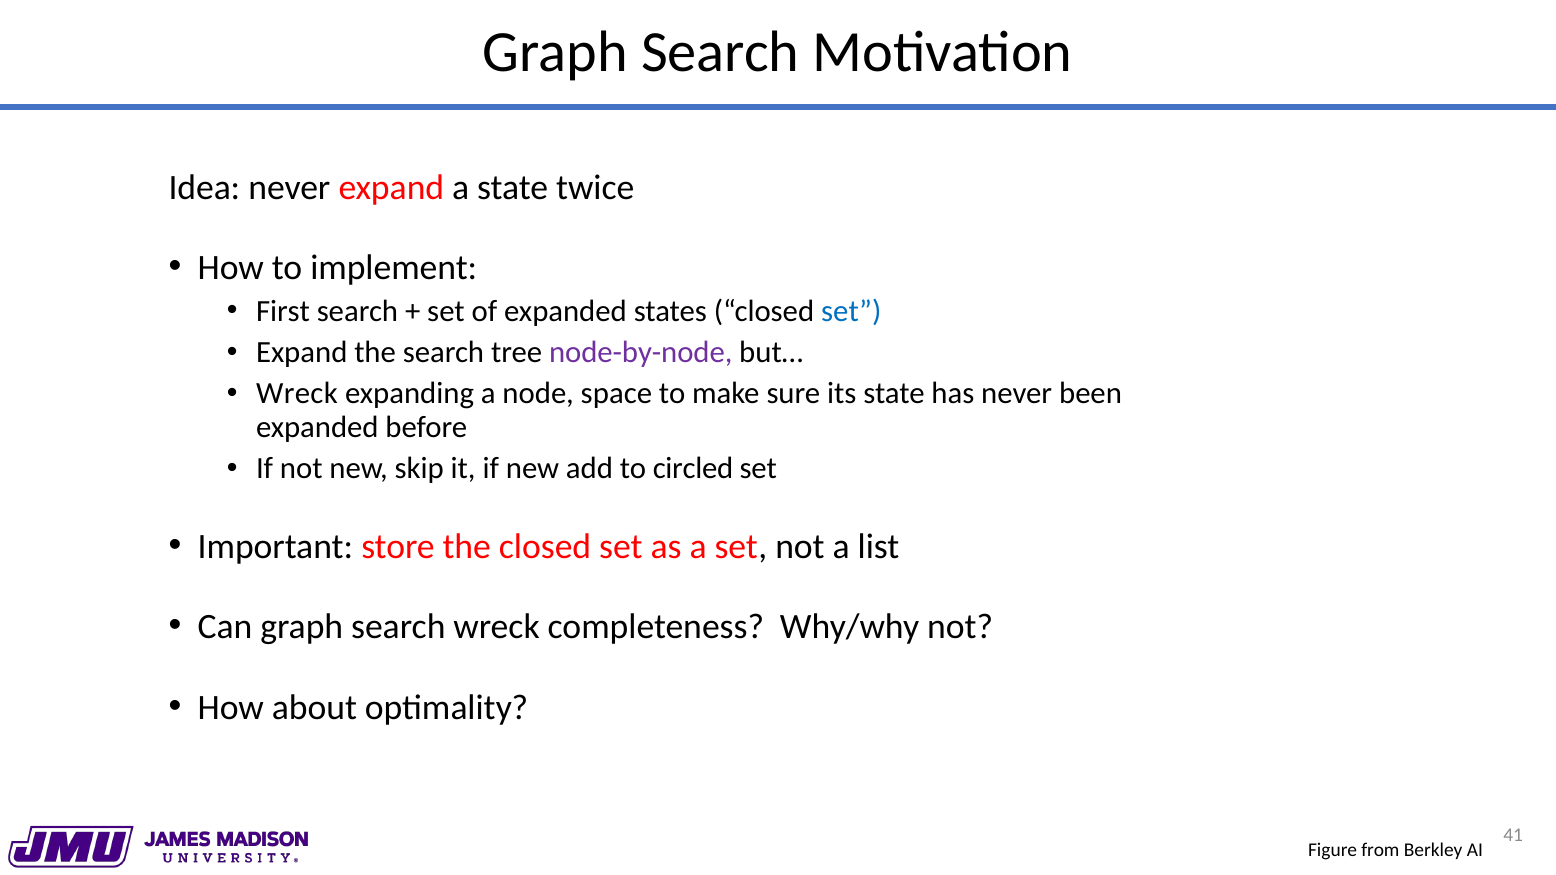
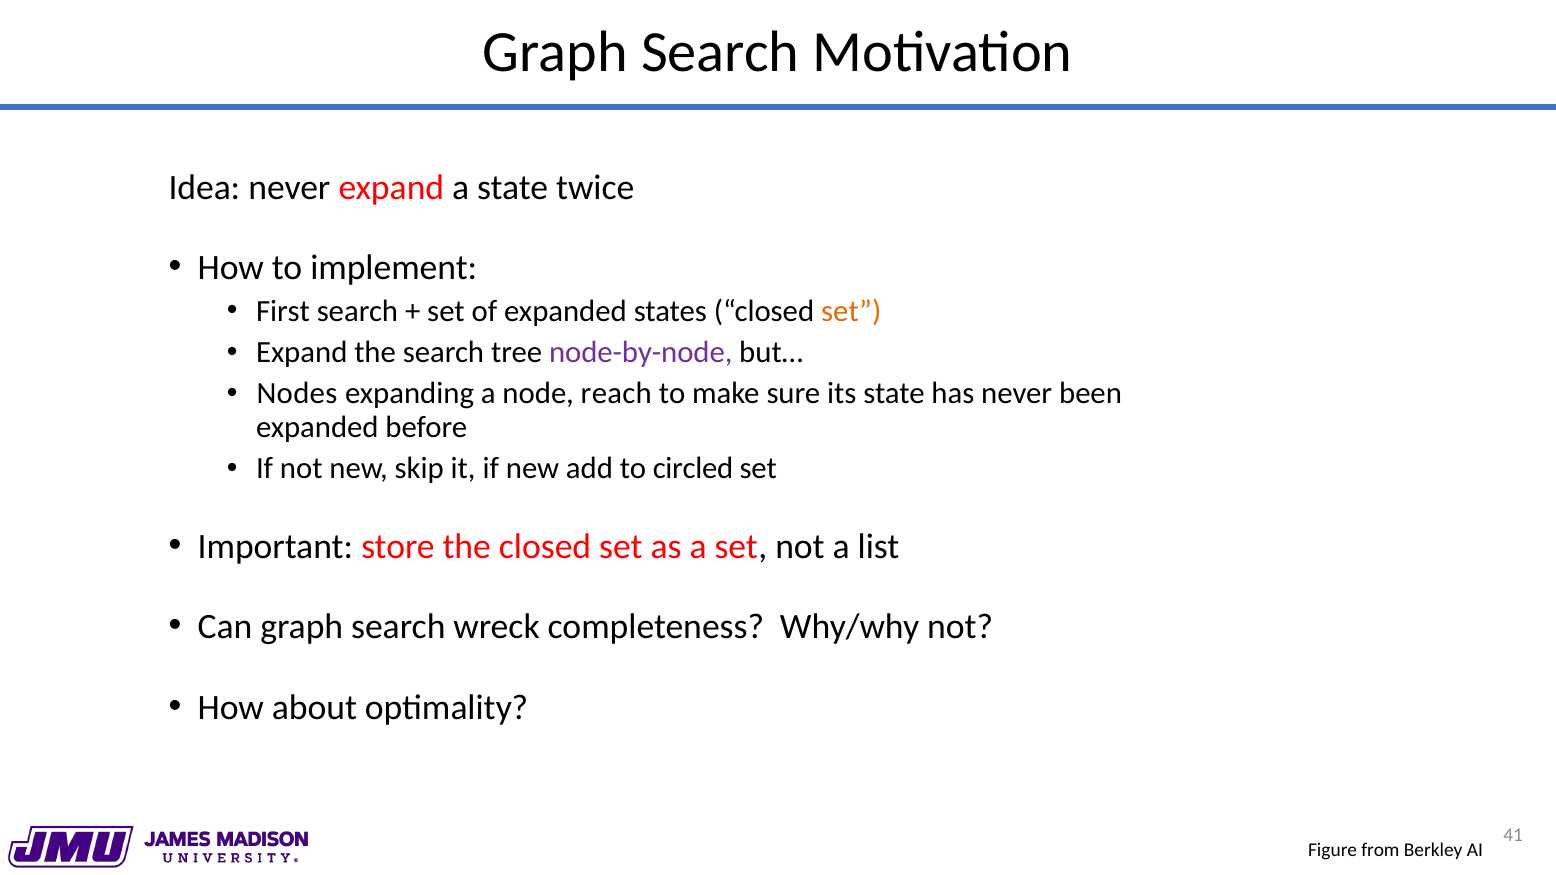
set at (851, 311) colour: blue -> orange
Wreck at (297, 394): Wreck -> Nodes
space: space -> reach
